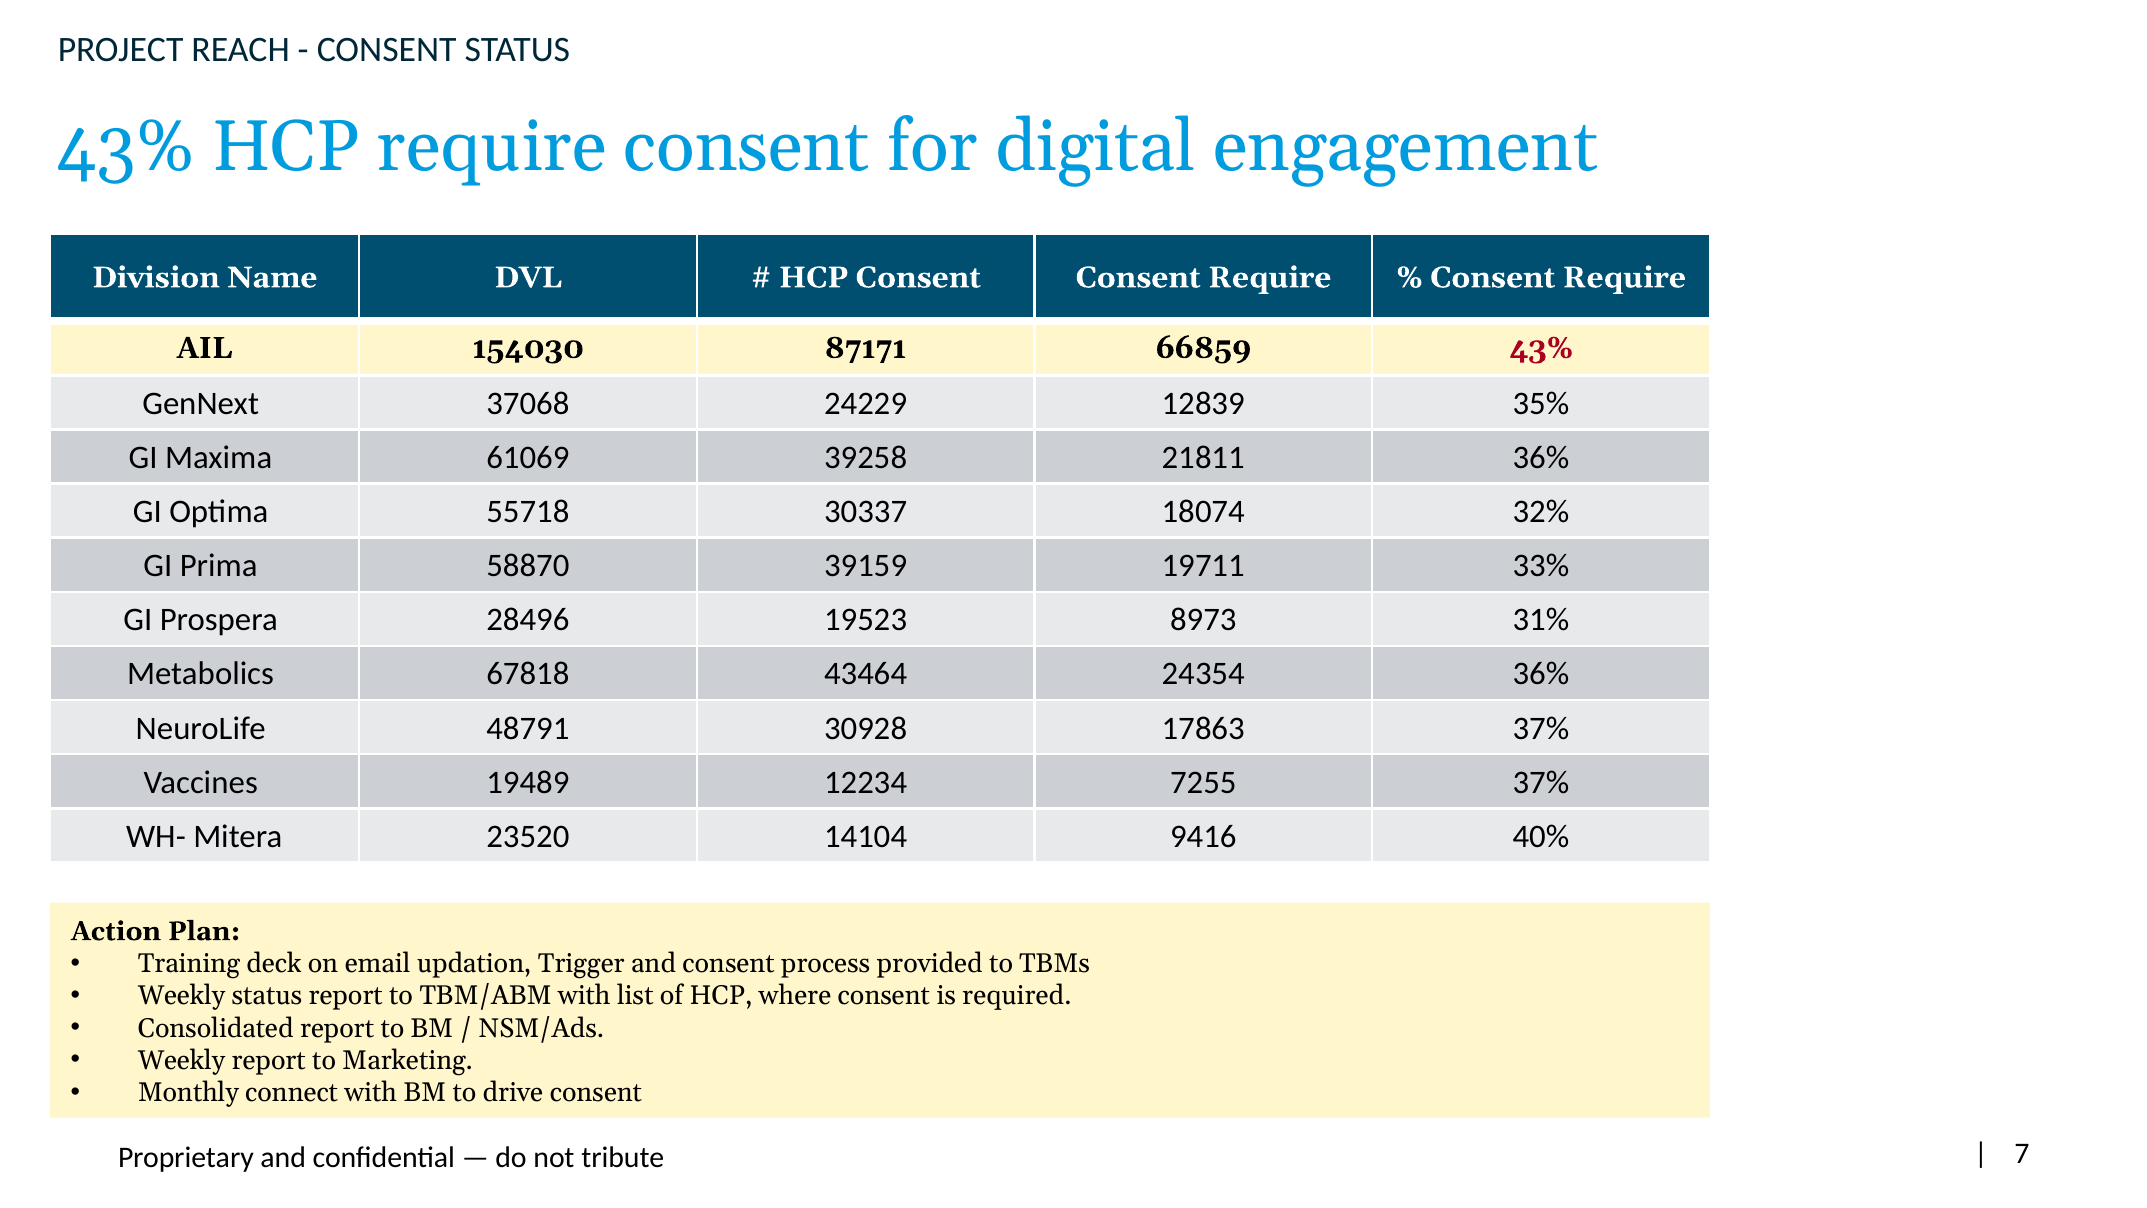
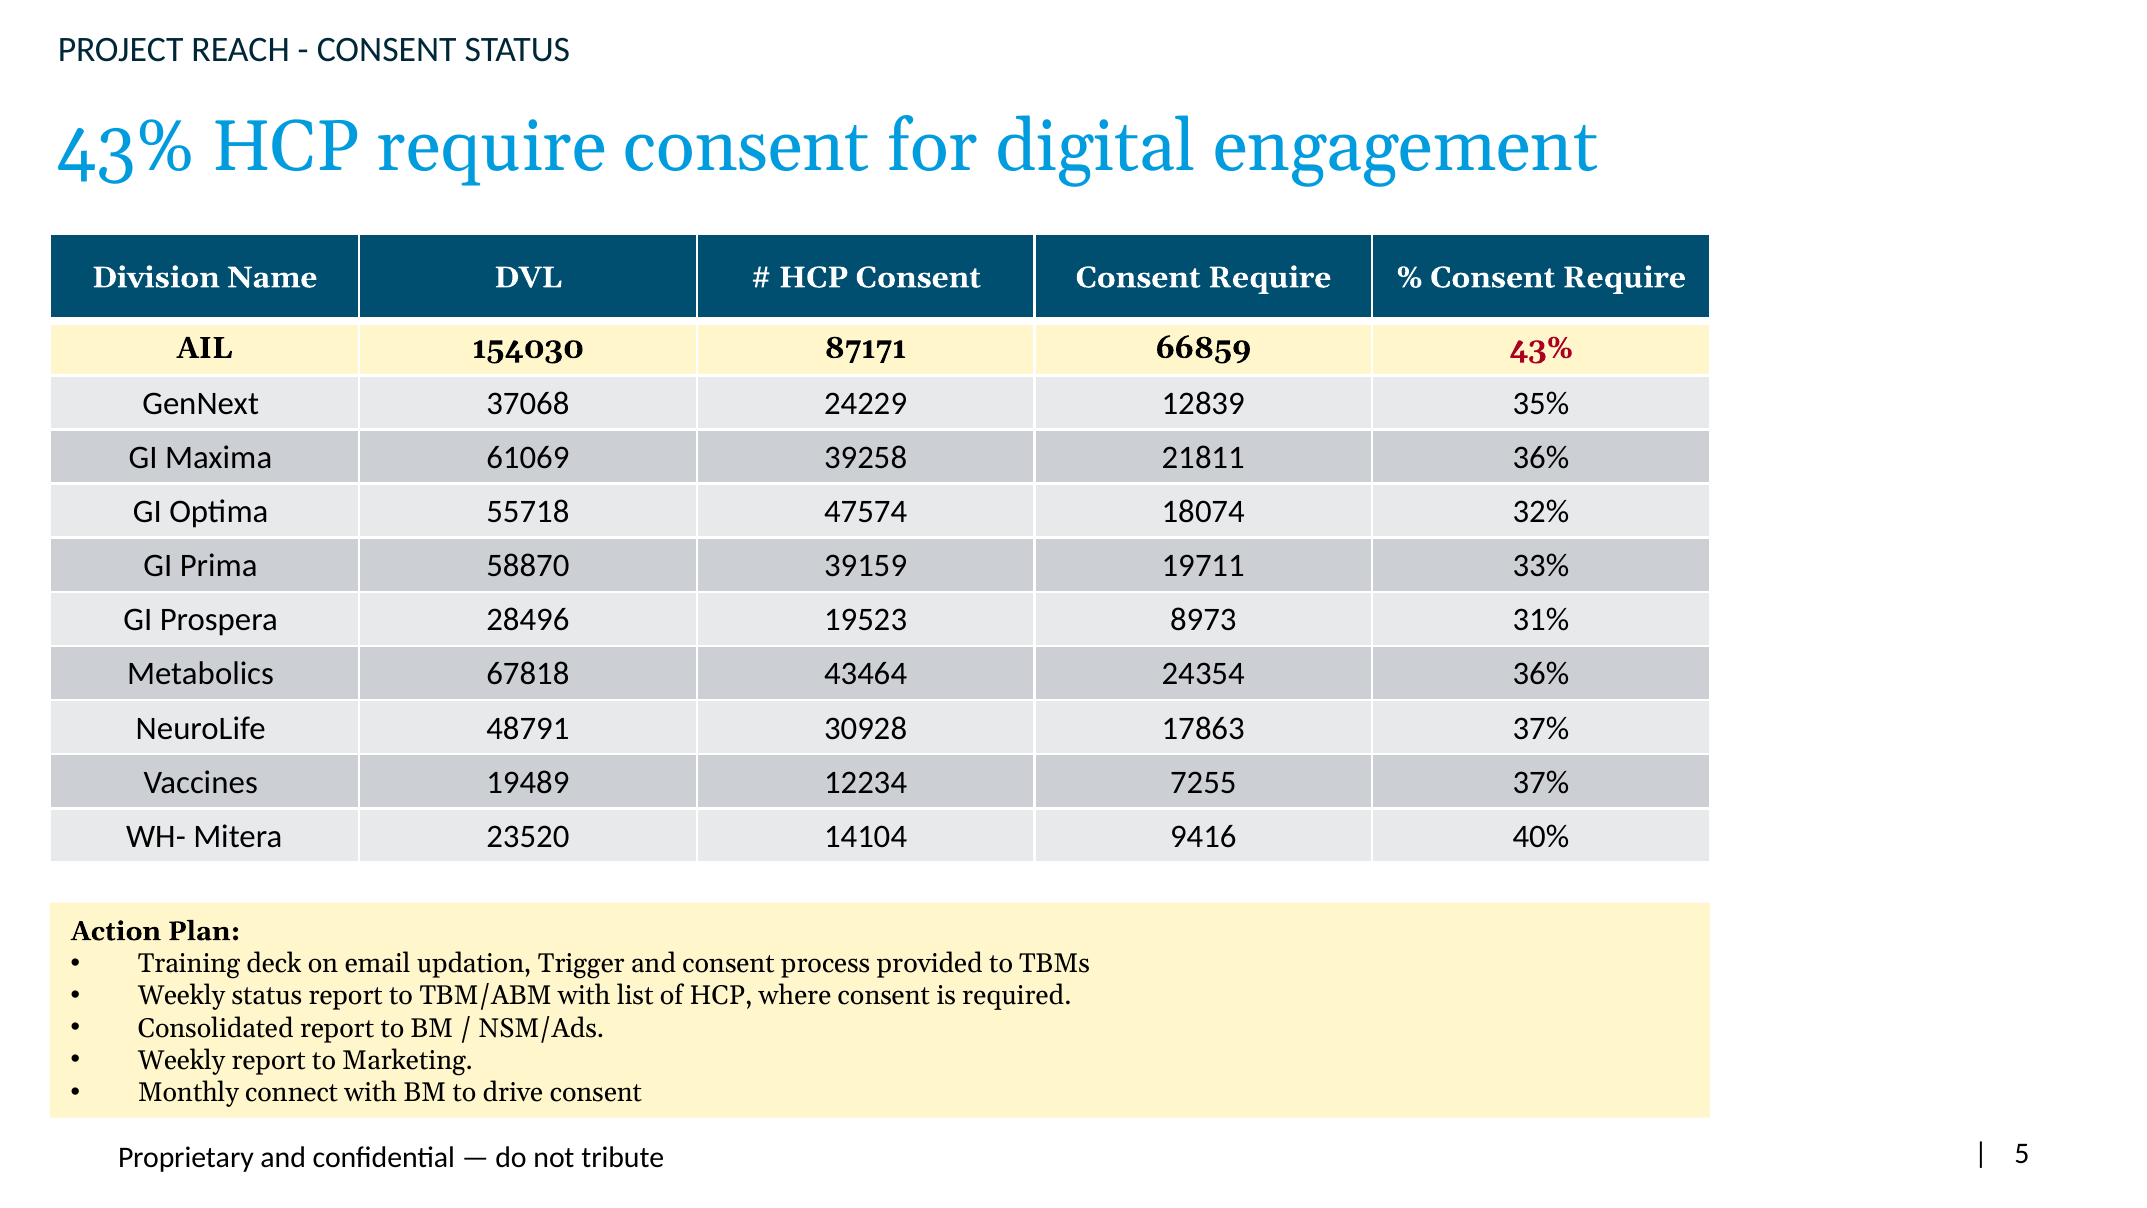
30337: 30337 -> 47574
7: 7 -> 5
